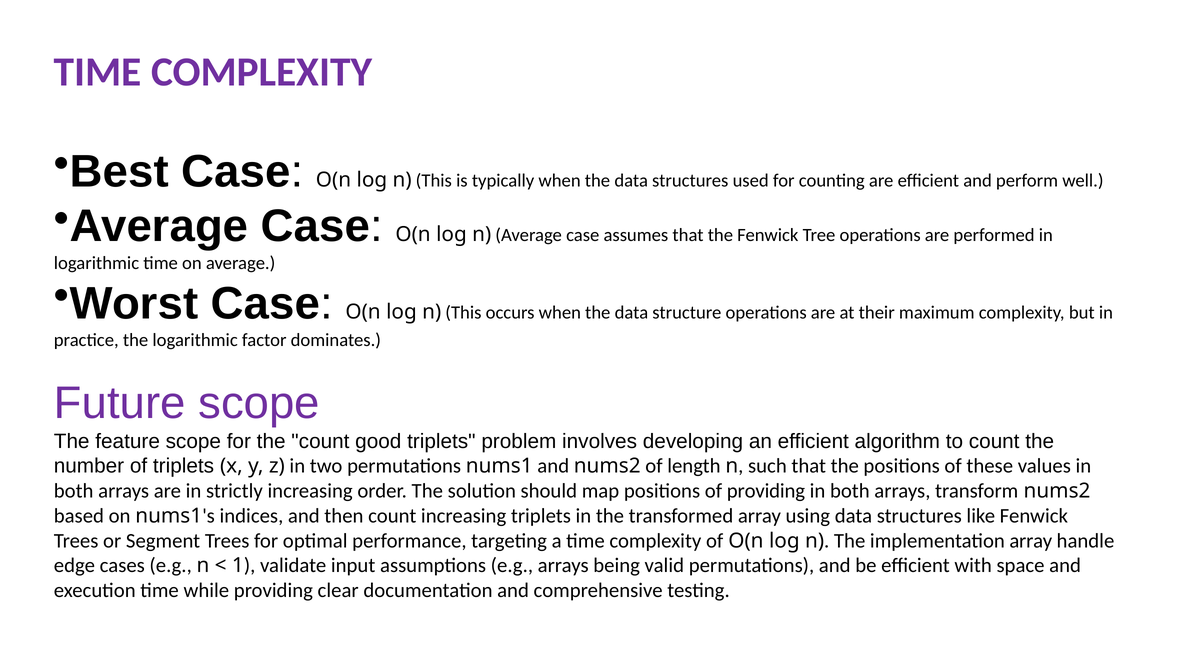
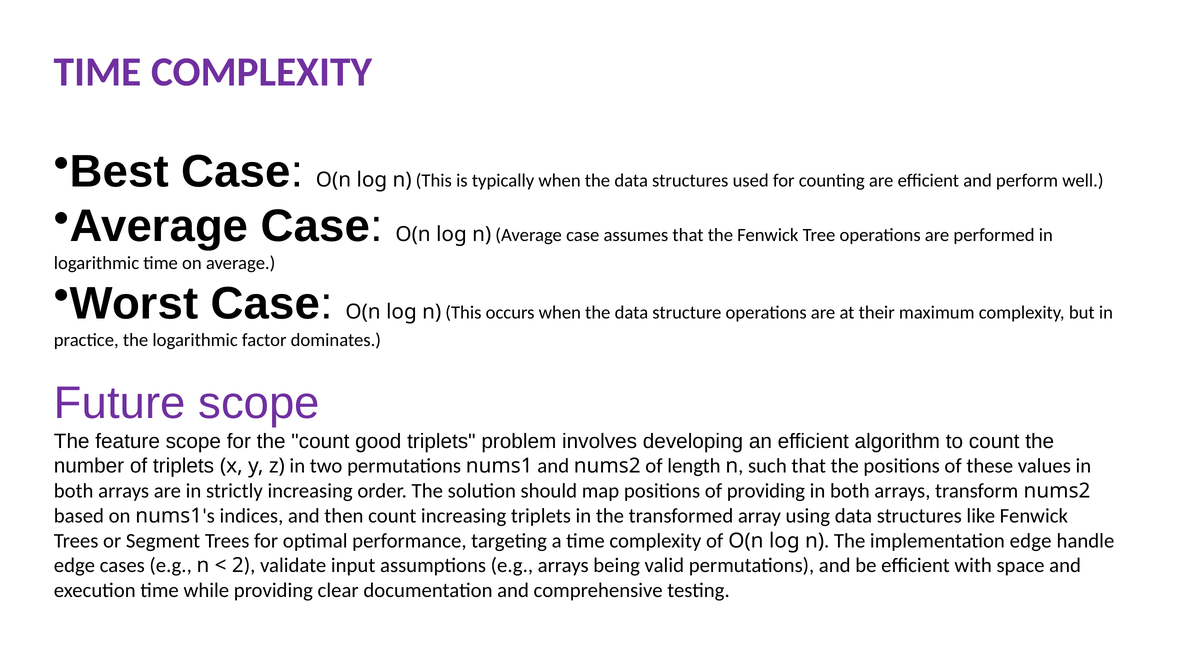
implementation array: array -> edge
1: 1 -> 2
